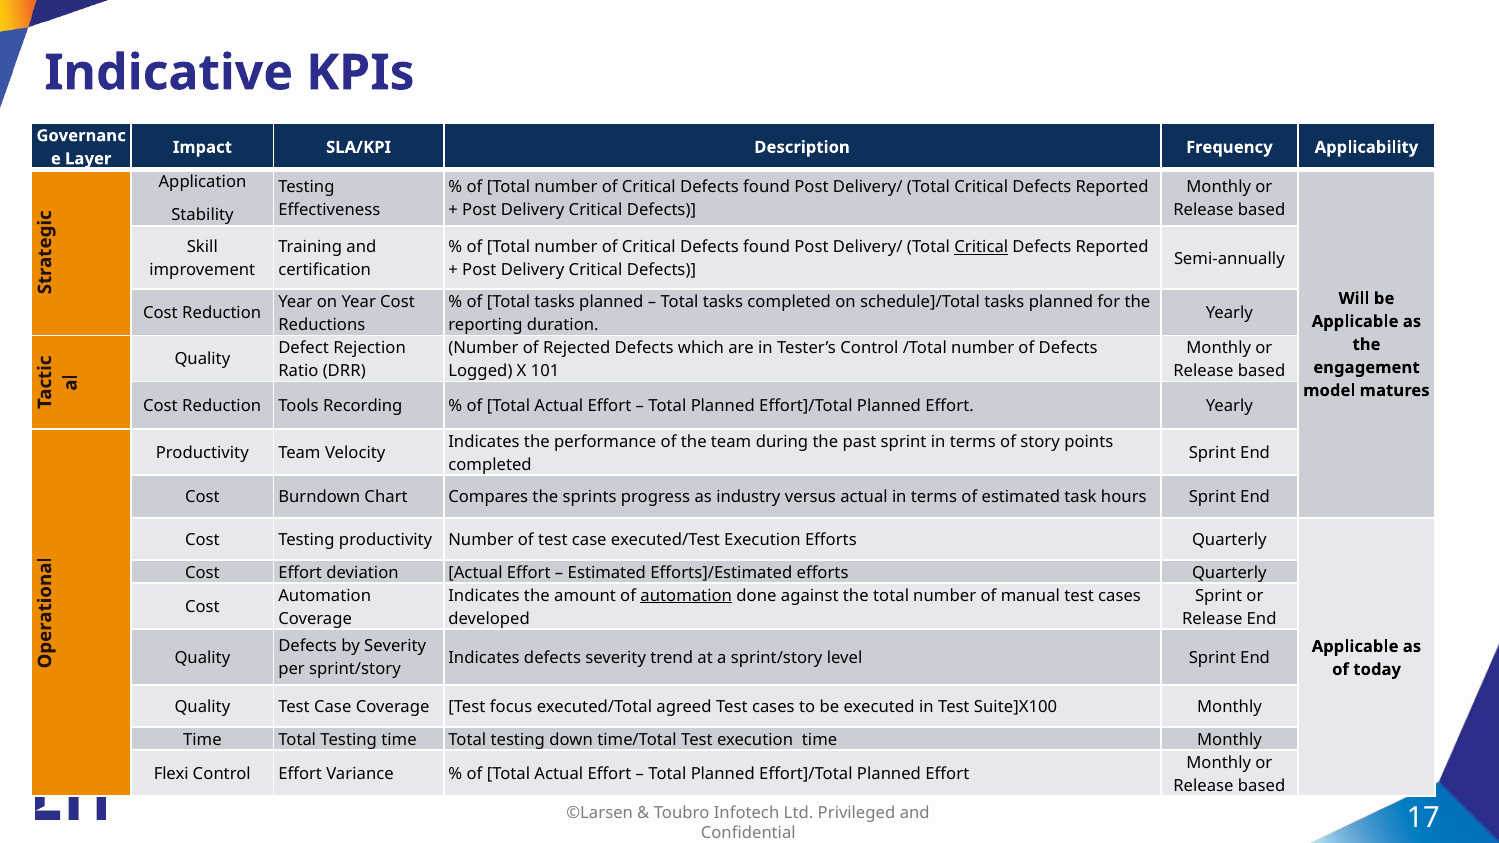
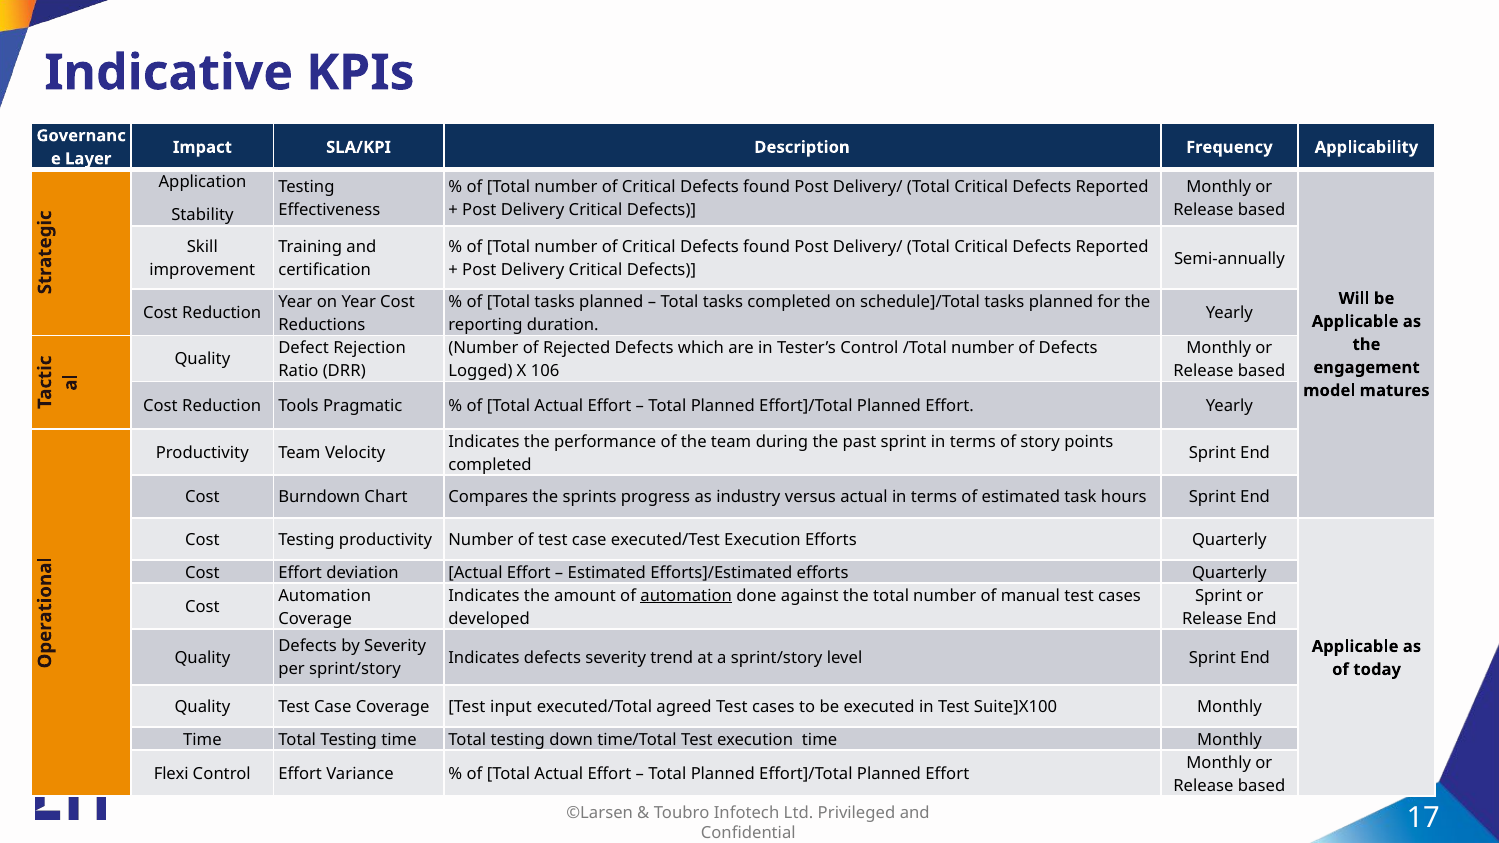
Critical at (981, 247) underline: present -> none
101: 101 -> 106
Recording: Recording -> Pragmatic
focus: focus -> input
